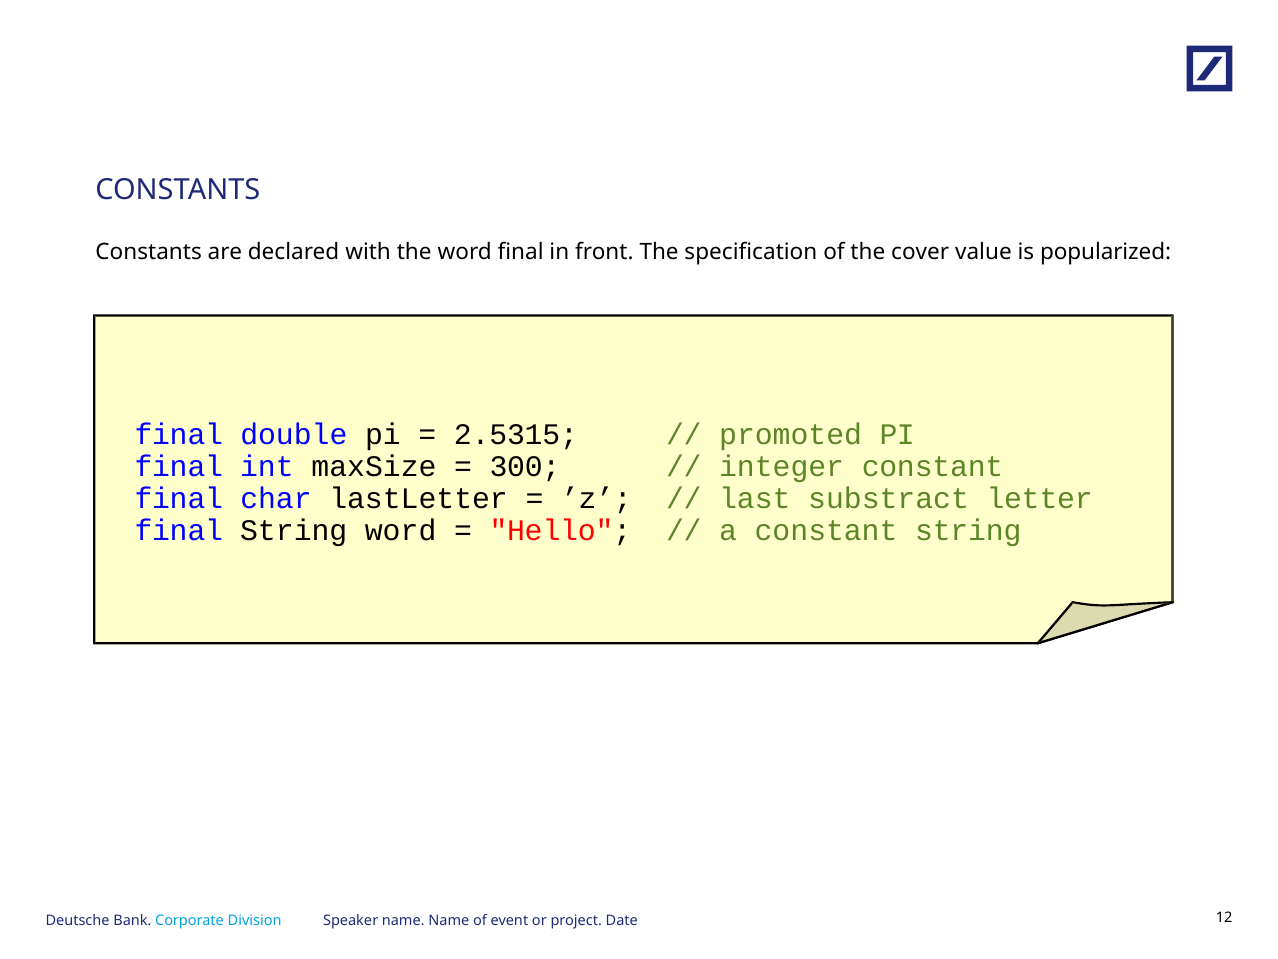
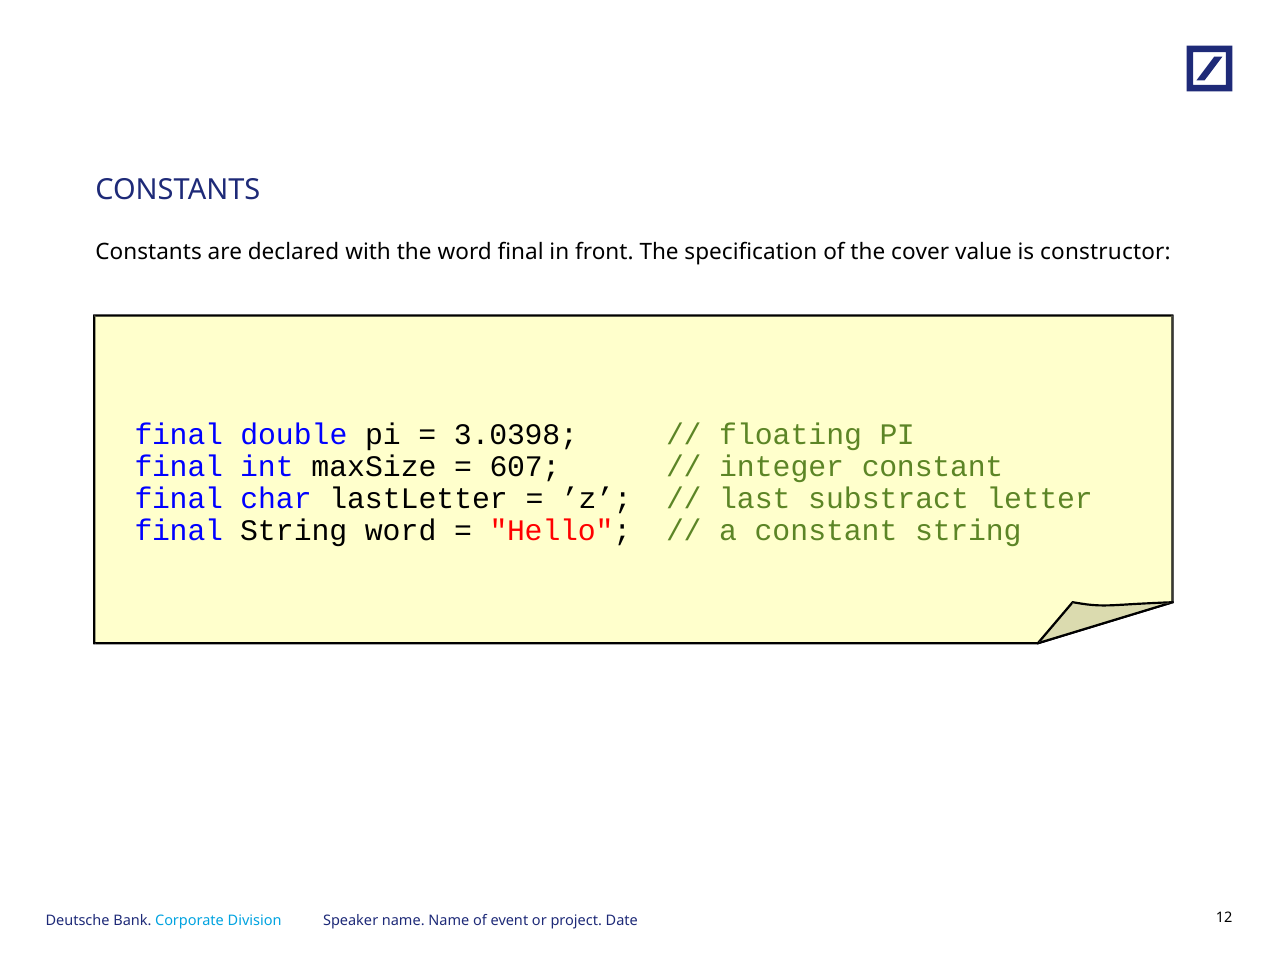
popularized: popularized -> constructor
2.5315: 2.5315 -> 3.0398
promoted: promoted -> floating
300: 300 -> 607
